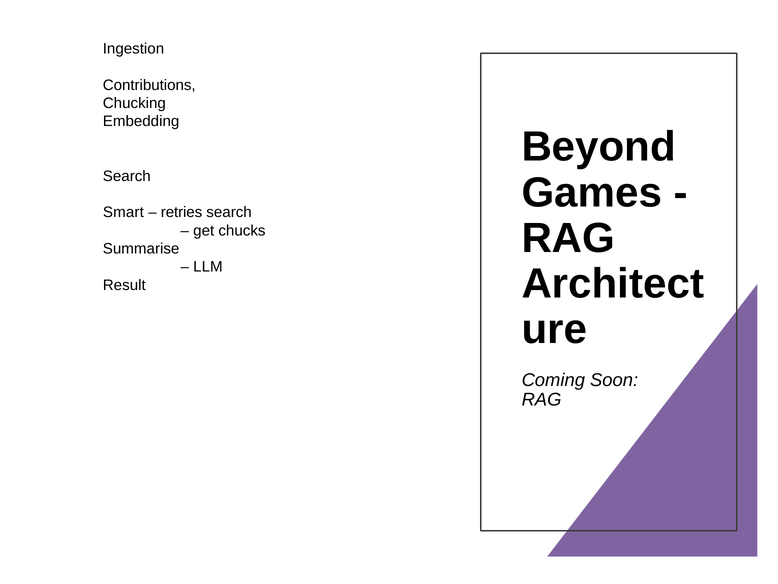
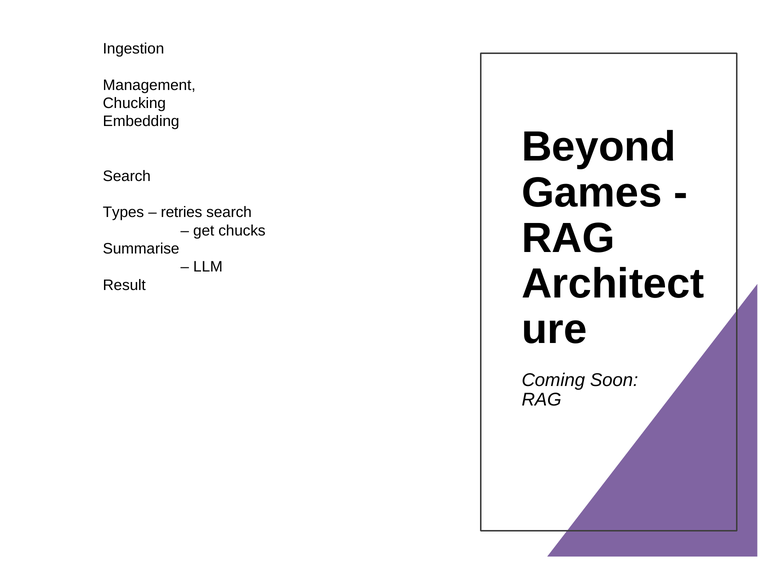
Contributions: Contributions -> Management
Smart: Smart -> Types
